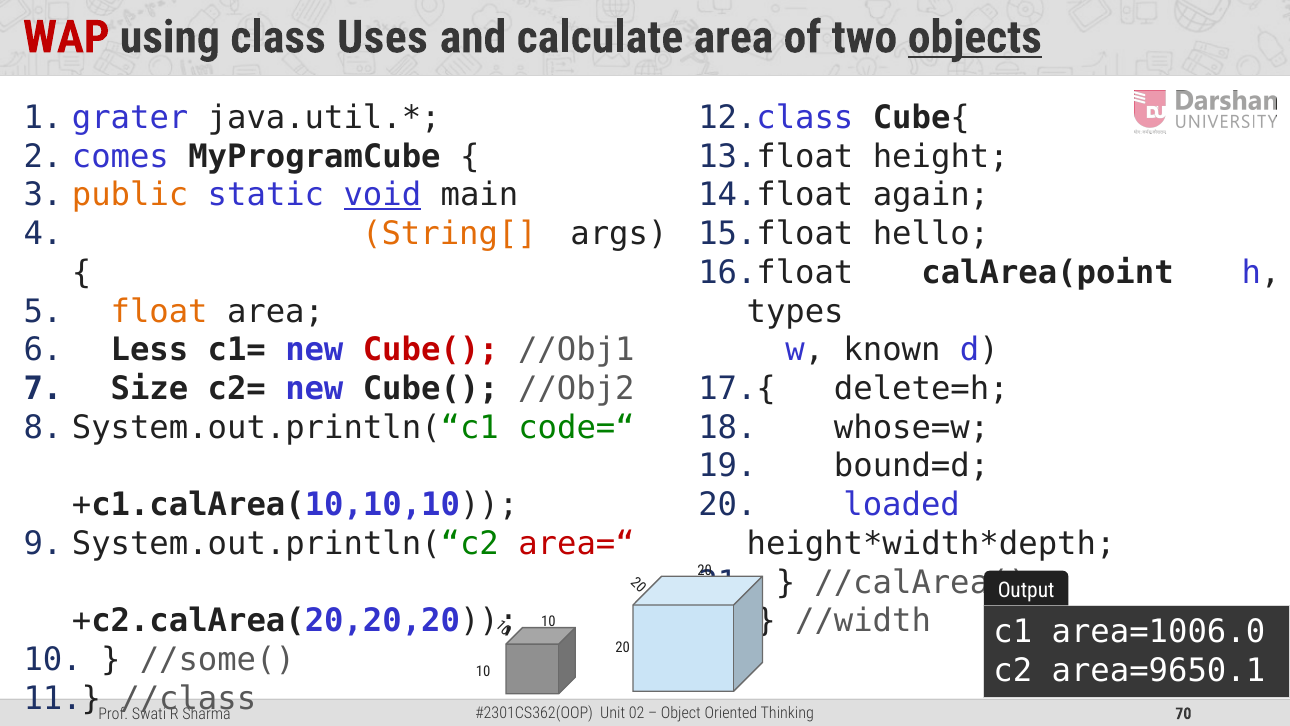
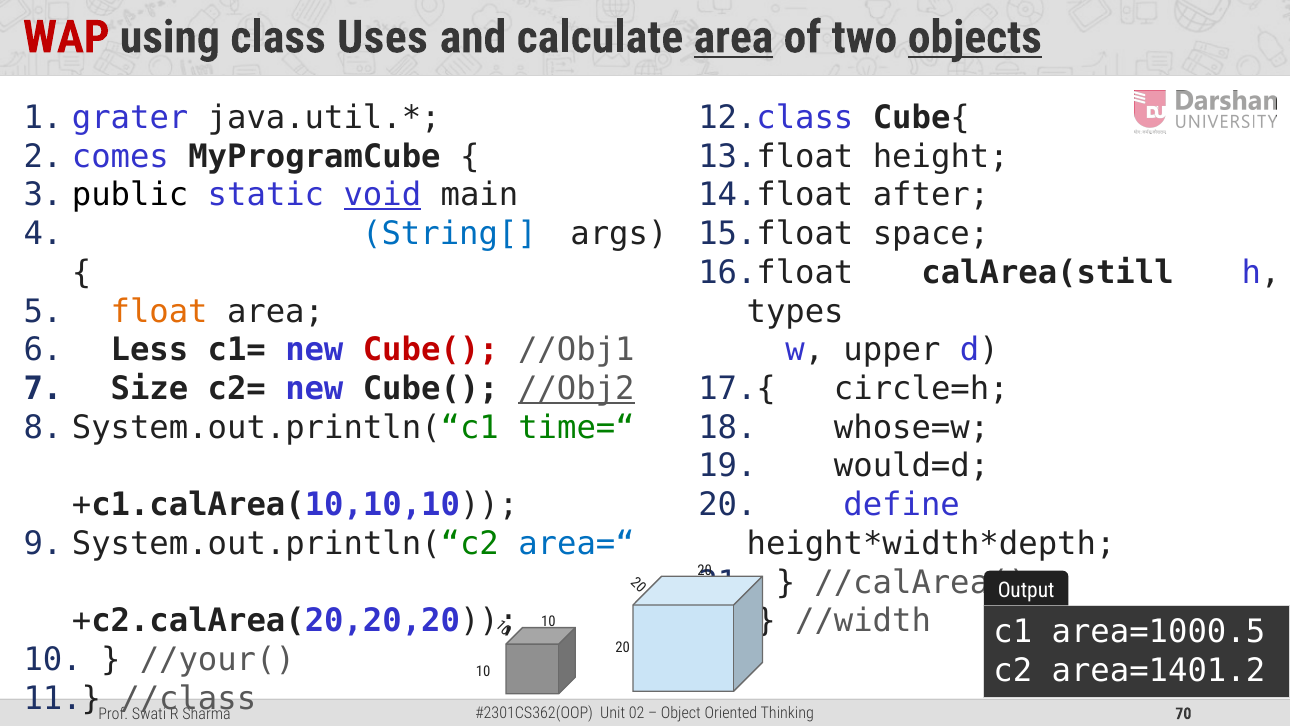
area at (733, 37) underline: none -> present
public colour: orange -> black
again: again -> after
String[ colour: orange -> blue
hello: hello -> space
calArea(point: calArea(point -> calArea(still
known: known -> upper
//Obj2 underline: none -> present
delete=h: delete=h -> circle=h
code=“: code=“ -> time=“
bound=d: bound=d -> would=d
loaded: loaded -> define
area=“ colour: red -> blue
area=1006.0: area=1006.0 -> area=1000.5
//some(: //some( -> //your(
area=9650.1: area=9650.1 -> area=1401.2
